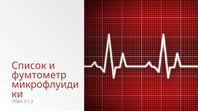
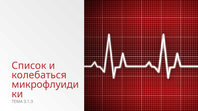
фумтометр: фумтометр -> колебаться
